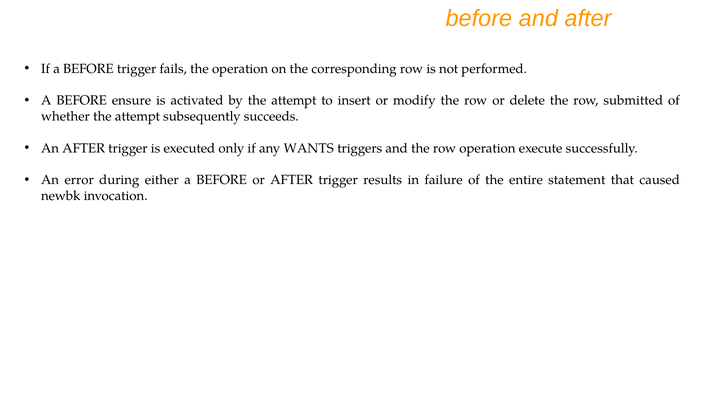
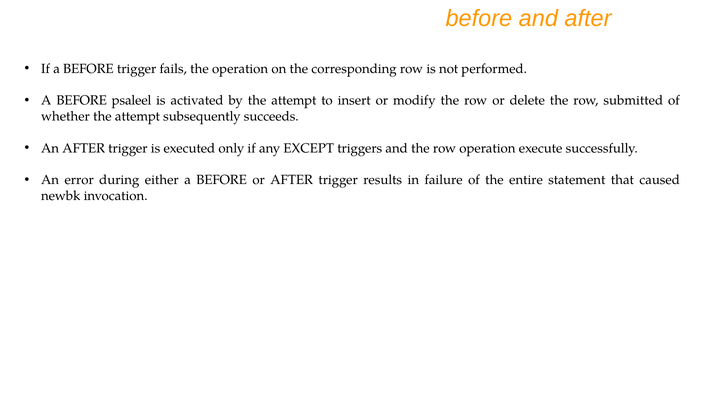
ensure: ensure -> psaleel
WANTS: WANTS -> EXCEPT
